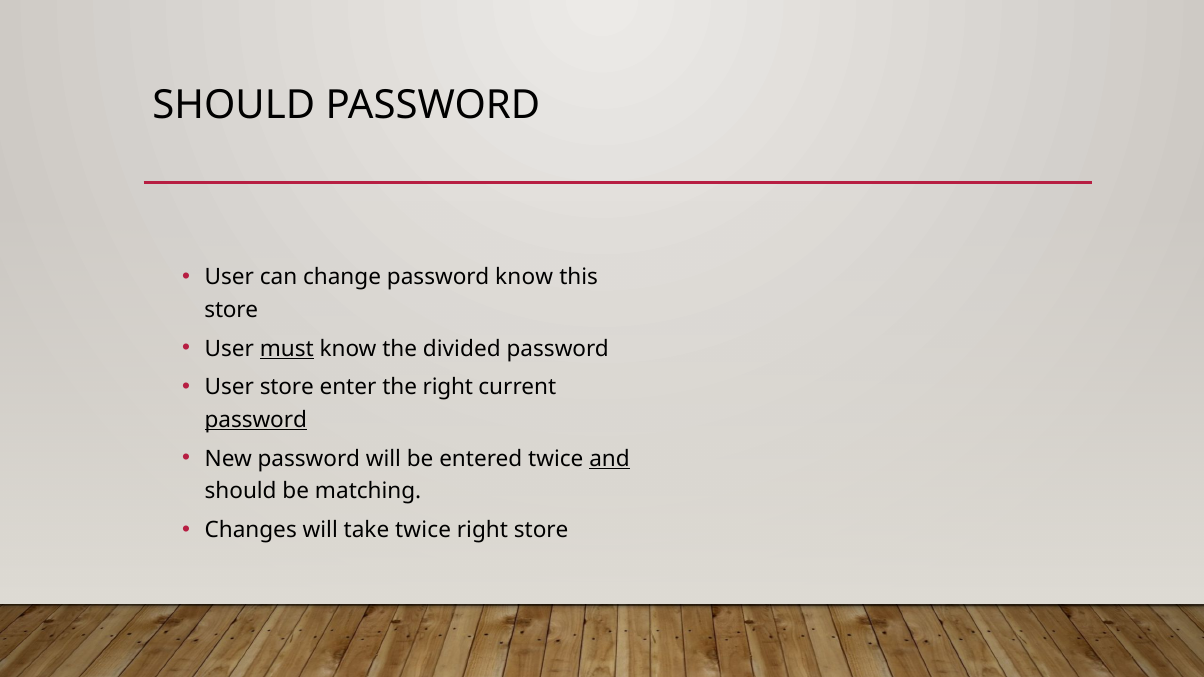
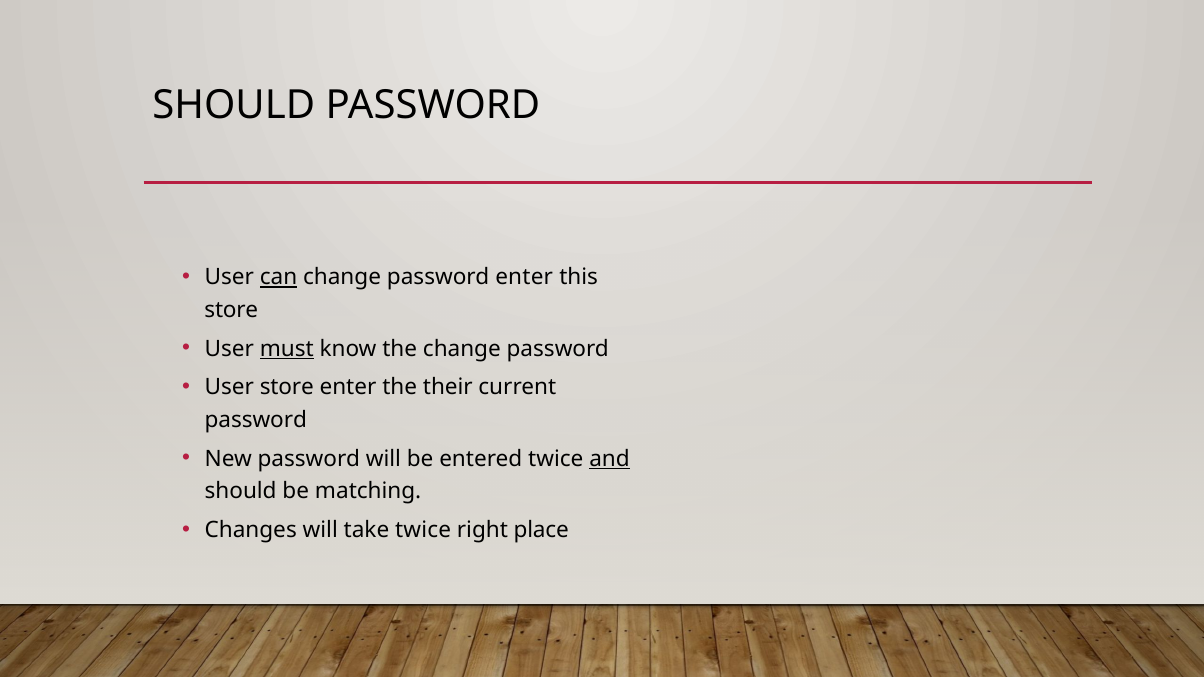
can underline: none -> present
password know: know -> enter
the divided: divided -> change
the right: right -> their
password at (256, 420) underline: present -> none
right store: store -> place
